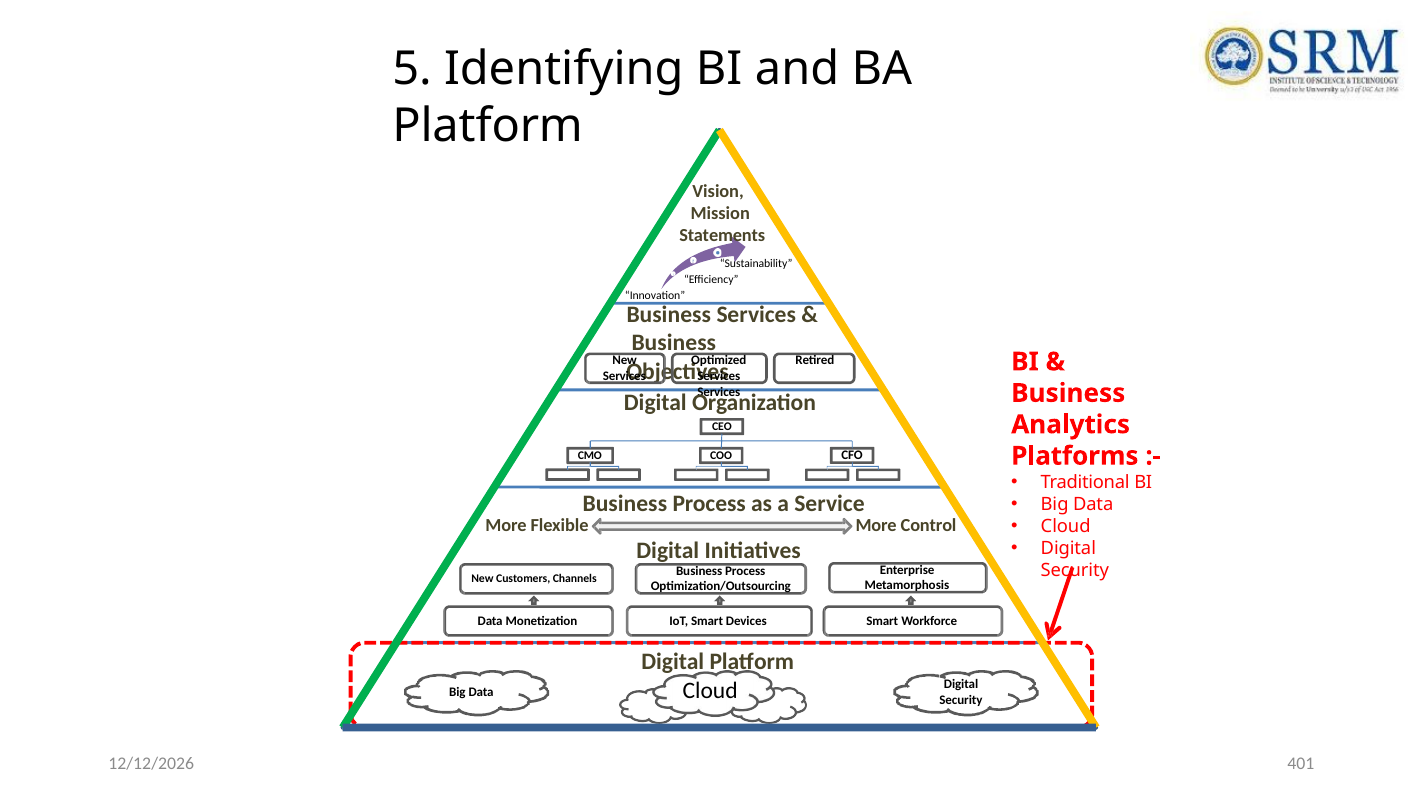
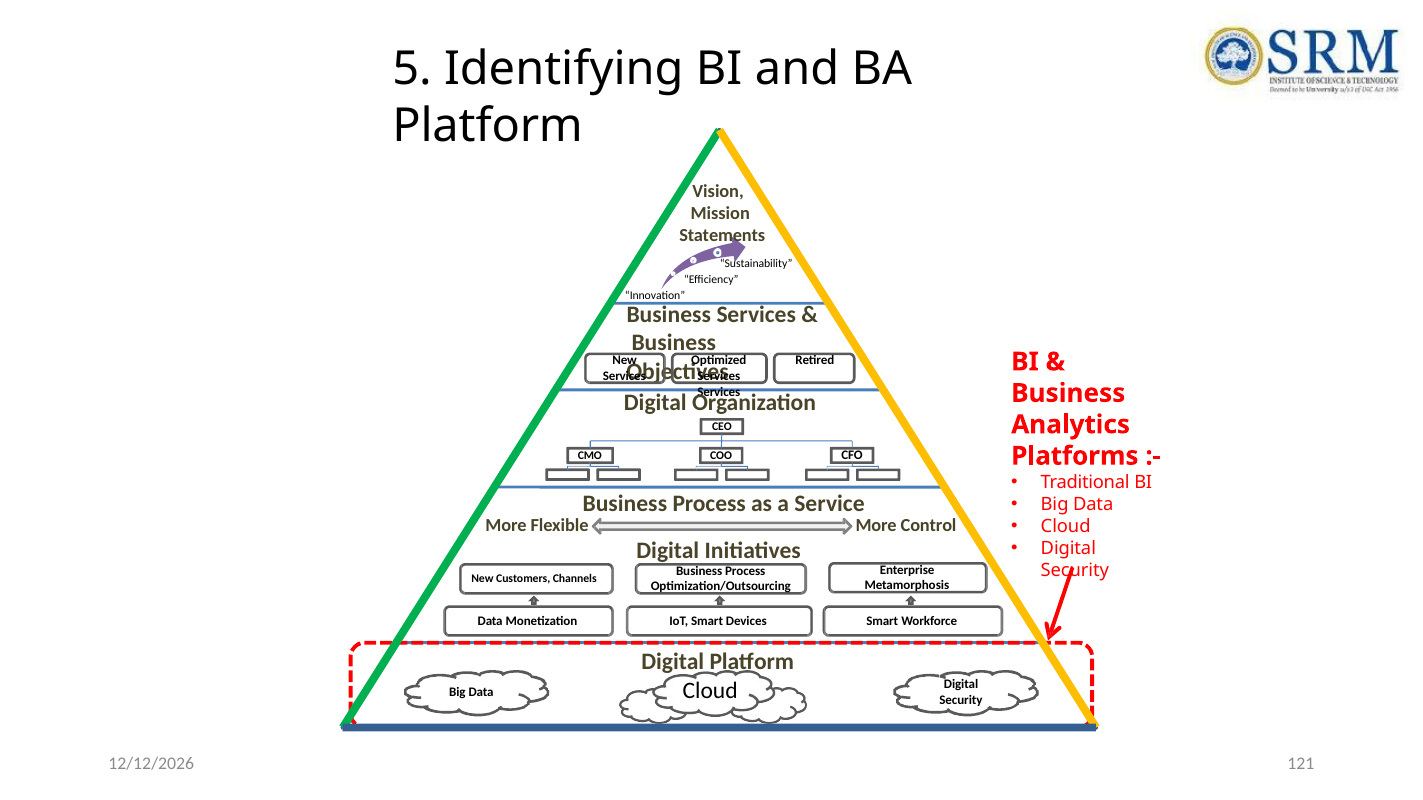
401: 401 -> 121
